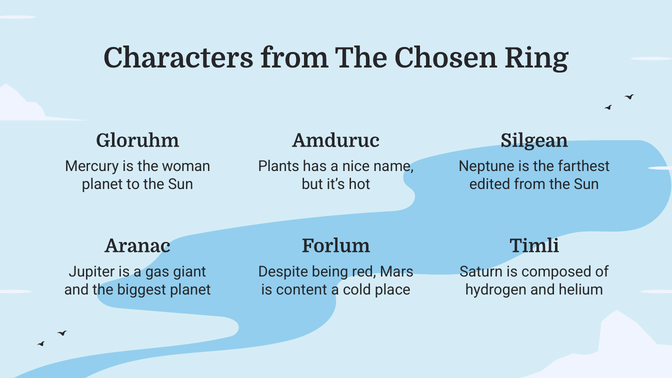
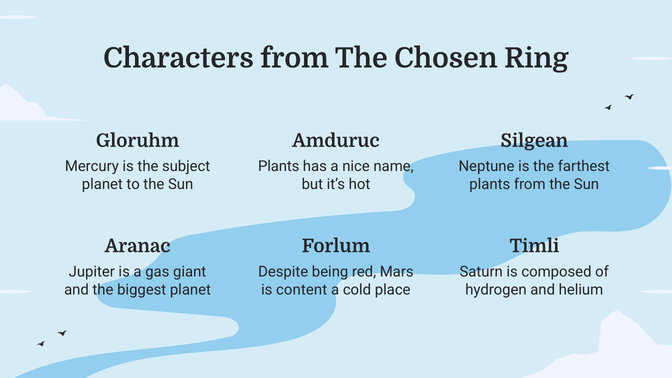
woman: woman -> subject
edited at (490, 184): edited -> plants
